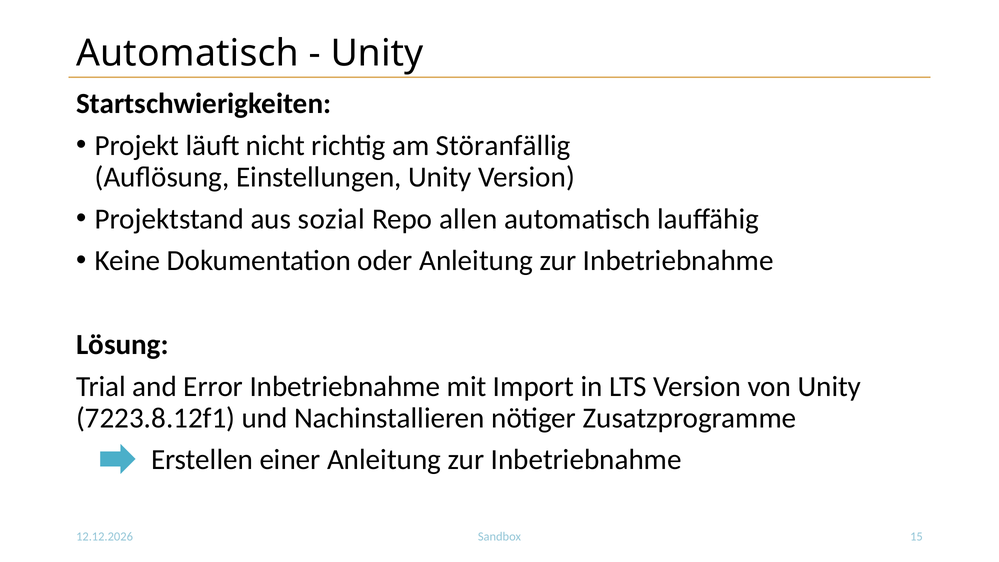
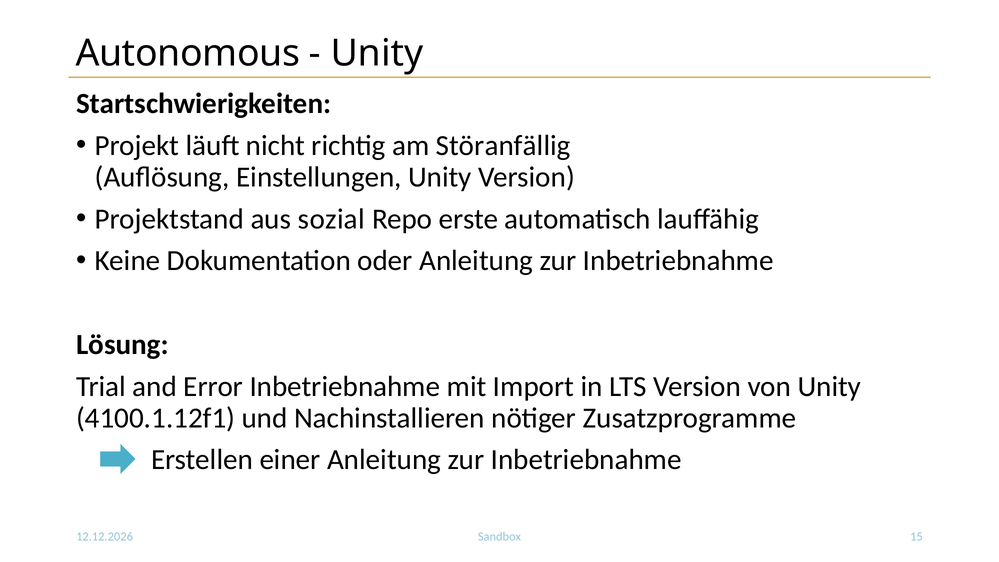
Automatisch at (188, 54): Automatisch -> Autonomous
allen: allen -> erste
7223.8.12f1: 7223.8.12f1 -> 4100.1.12f1
